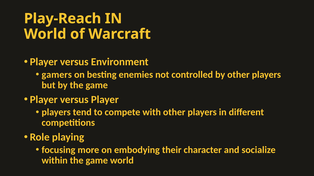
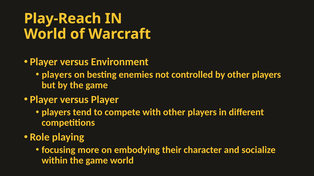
gamers at (57, 75): gamers -> players
